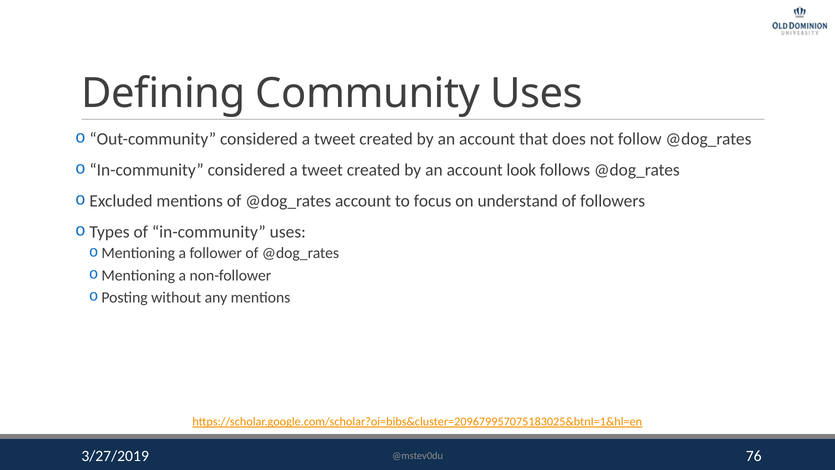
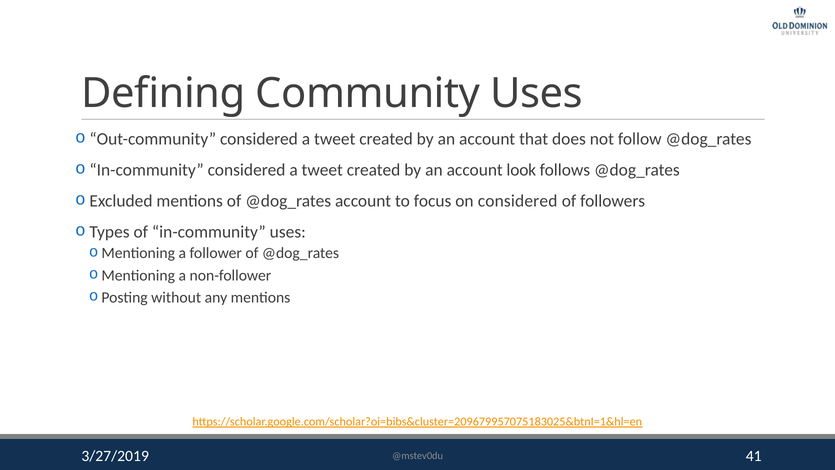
on understand: understand -> considered
76: 76 -> 41
